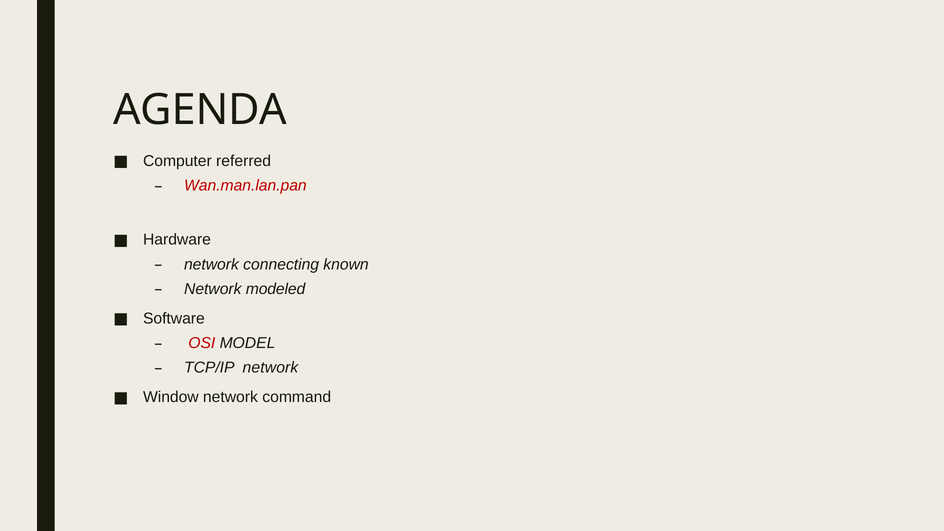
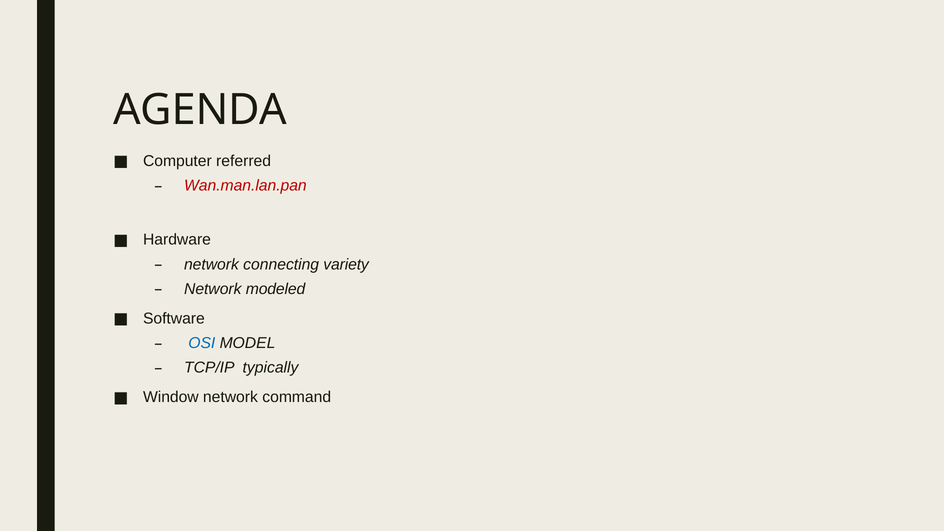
known: known -> variety
OSI colour: red -> blue
TCP/IP network: network -> typically
